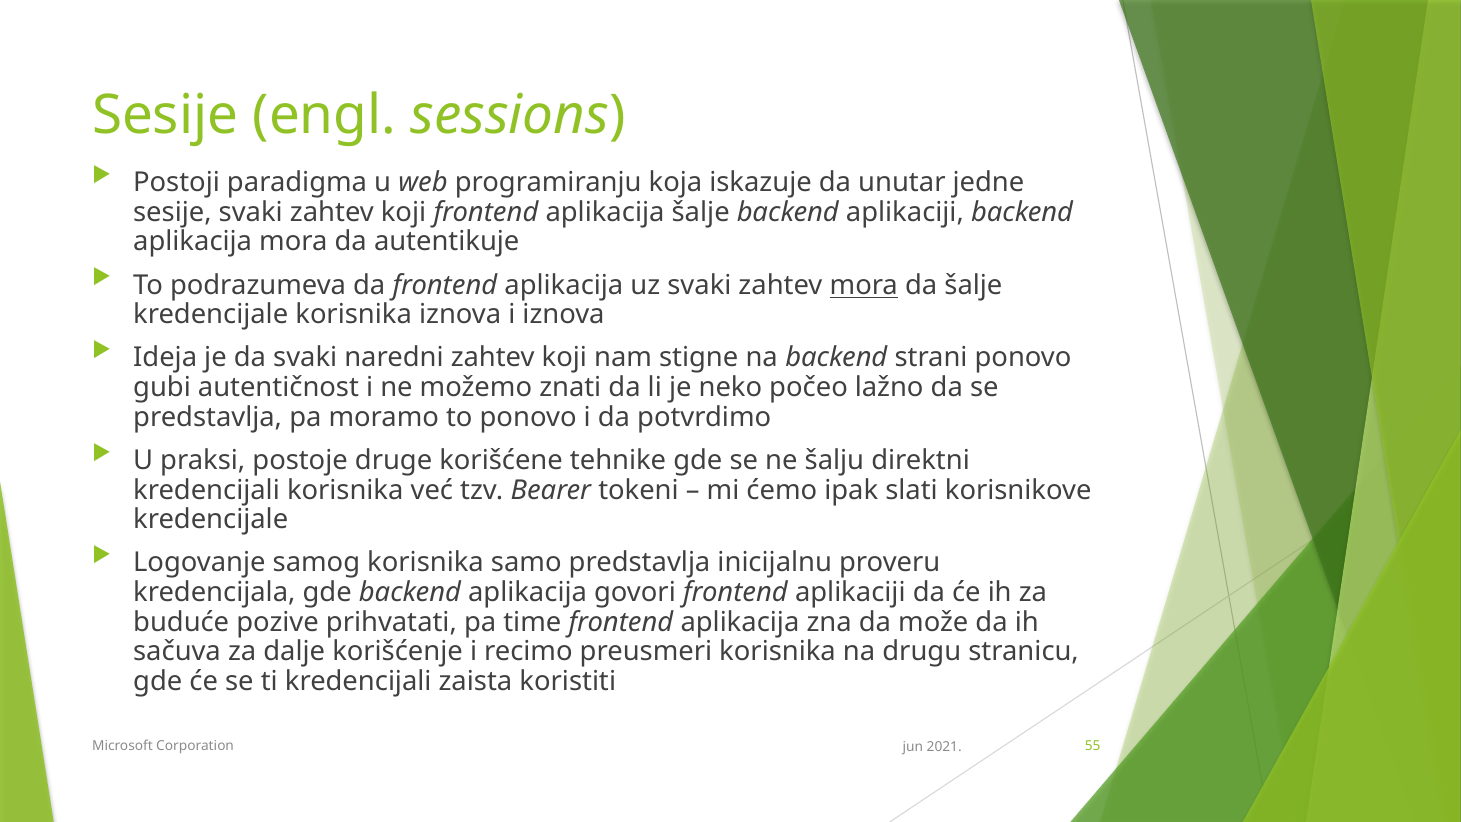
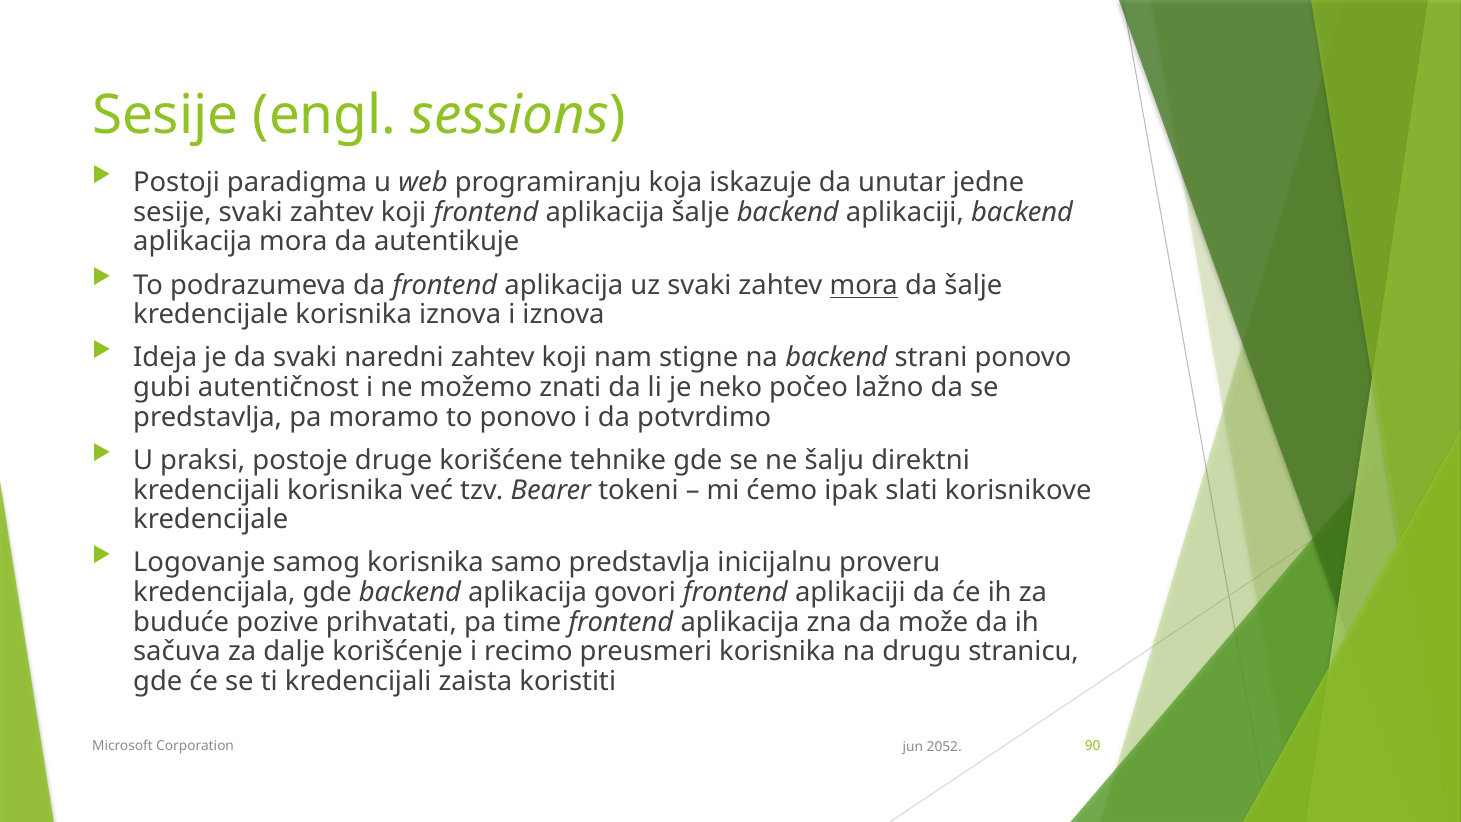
55: 55 -> 90
2021: 2021 -> 2052
